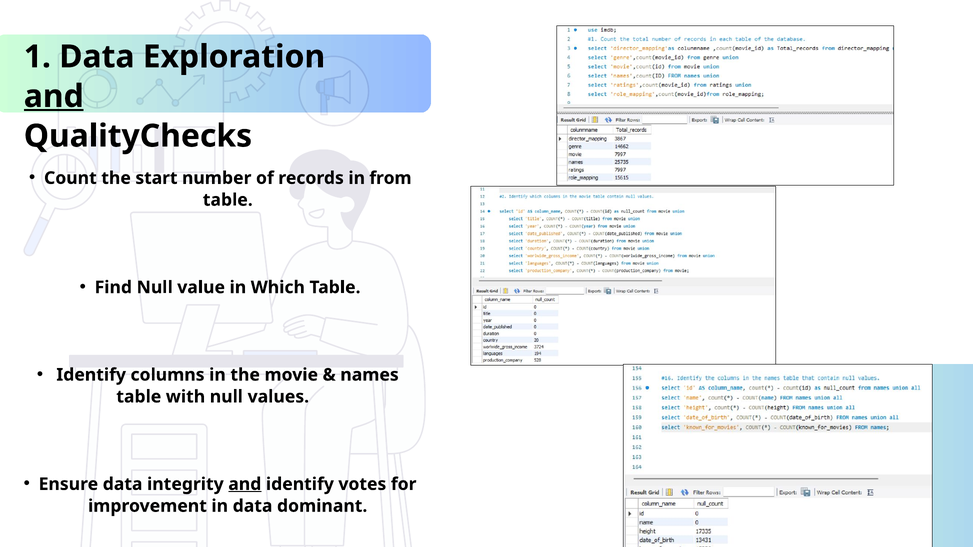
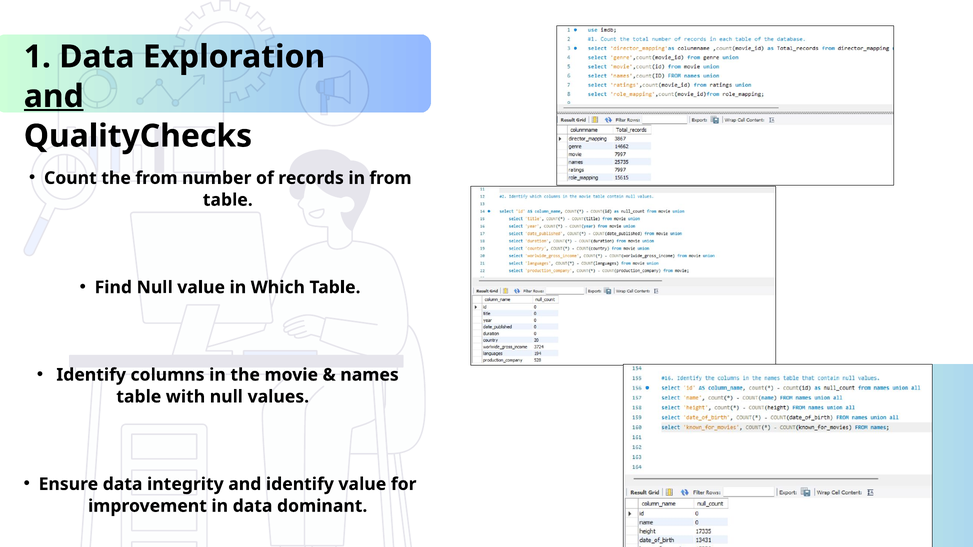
the start: start -> from
and at (245, 484) underline: present -> none
identify votes: votes -> value
